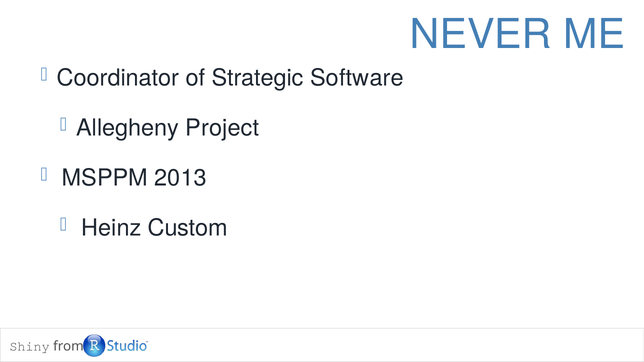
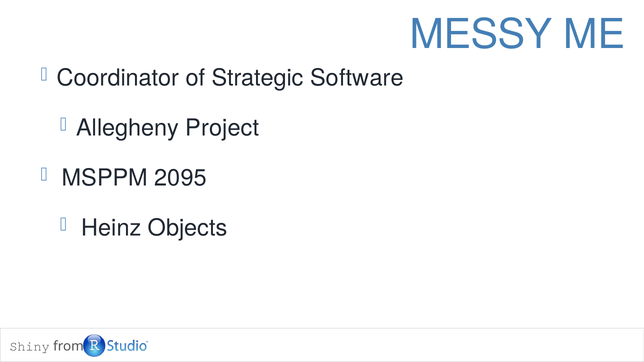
NEVER: NEVER -> MESSY
2013: 2013 -> 2095
Custom: Custom -> Objects
